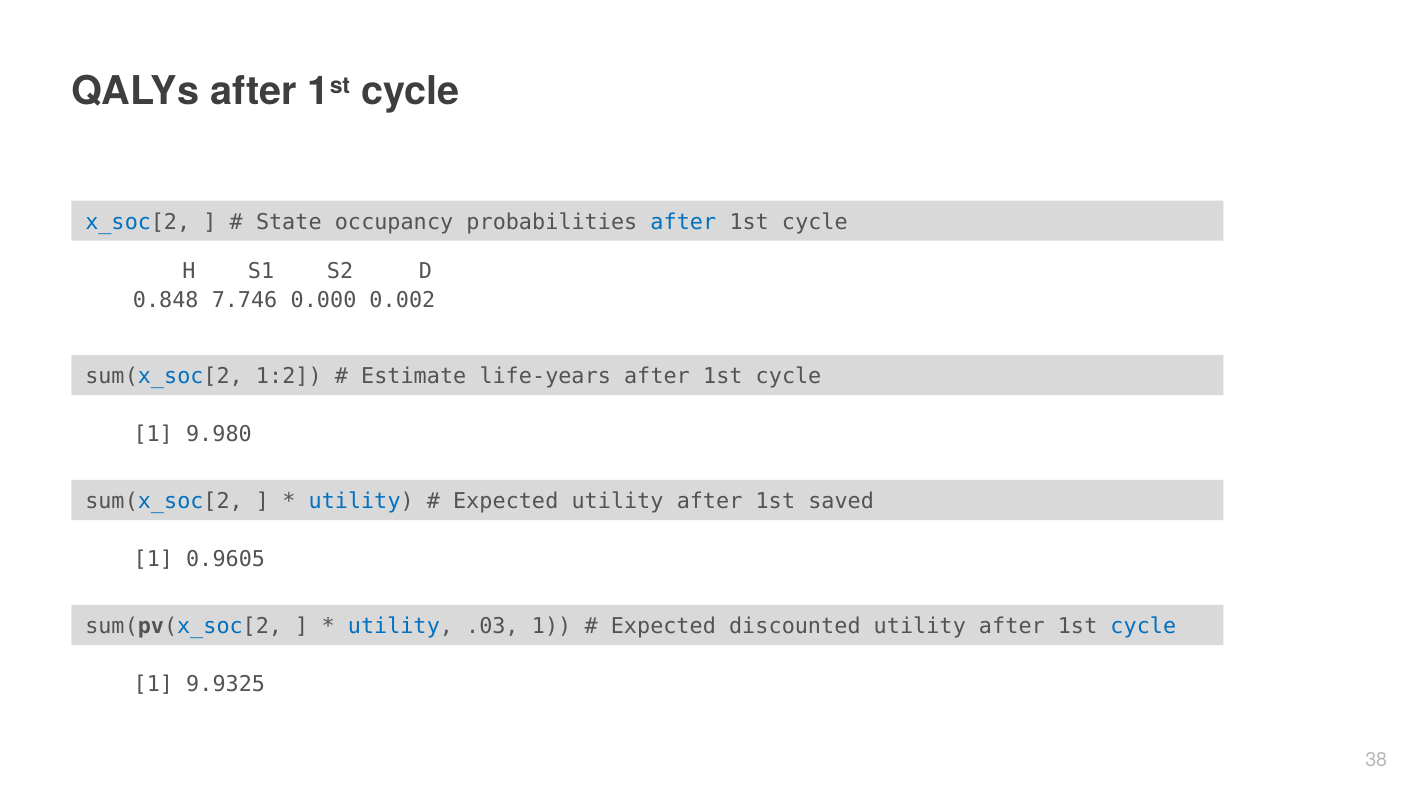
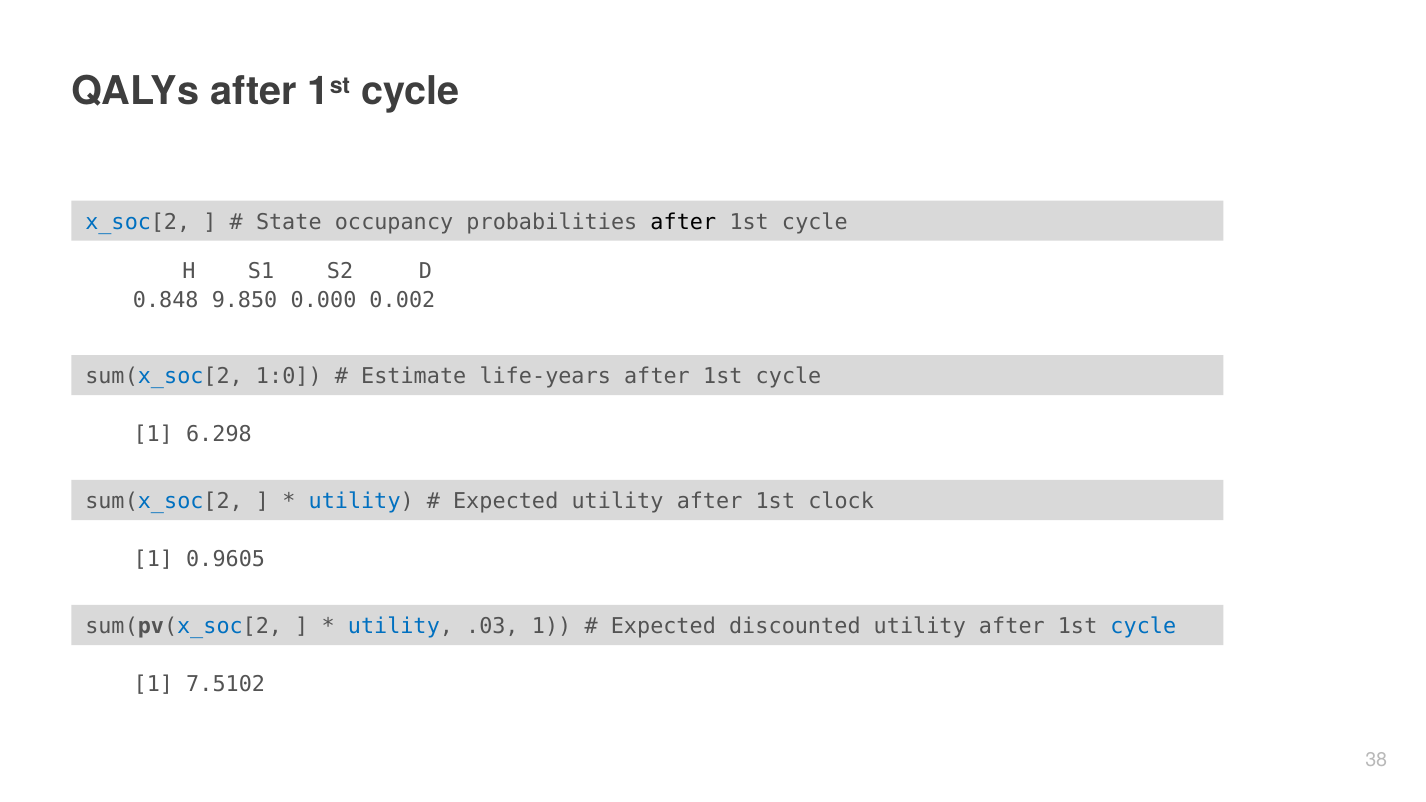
after at (683, 222) colour: blue -> black
7.746: 7.746 -> 9.850
1:2: 1:2 -> 1:0
9.980: 9.980 -> 6.298
saved: saved -> clock
9.9325: 9.9325 -> 7.5102
